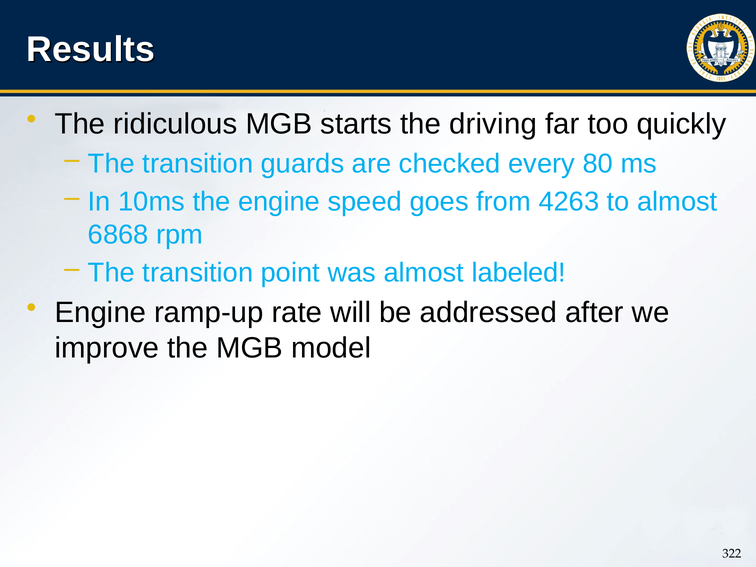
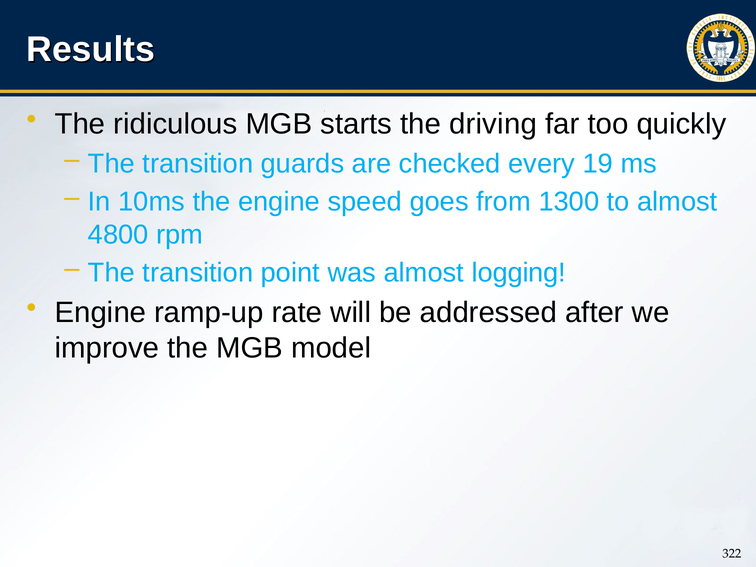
80: 80 -> 19
4263: 4263 -> 1300
6868: 6868 -> 4800
labeled: labeled -> logging
